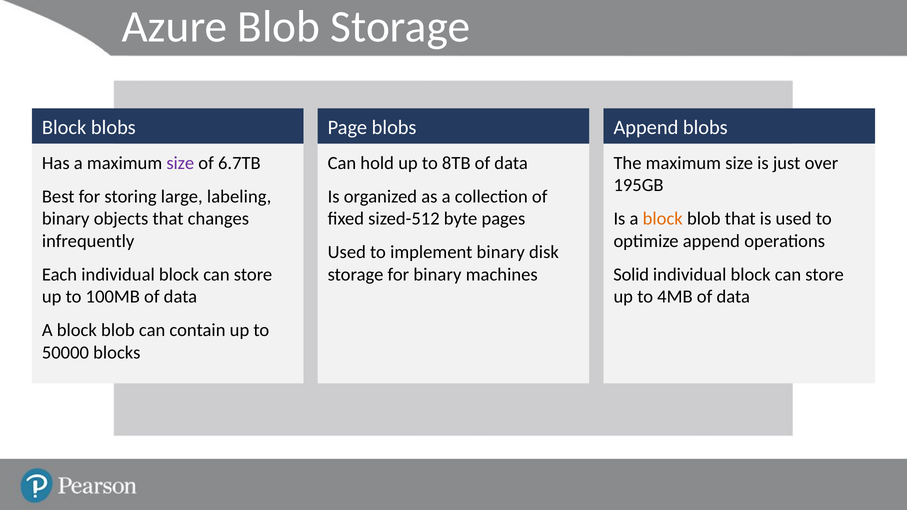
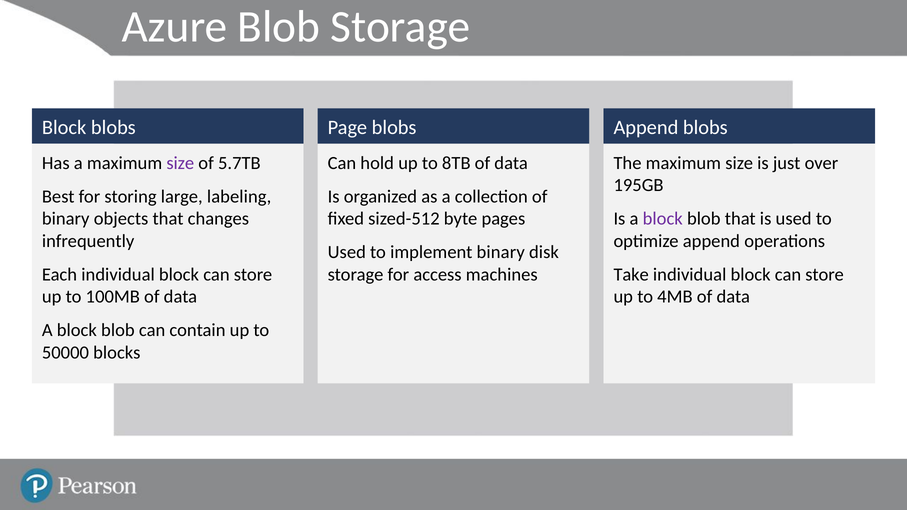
6.7TB: 6.7TB -> 5.7TB
block at (663, 219) colour: orange -> purple
for binary: binary -> access
Solid: Solid -> Take
